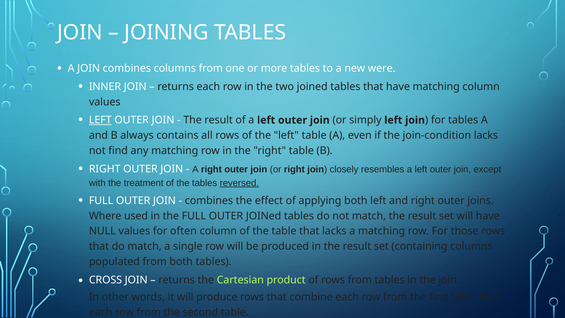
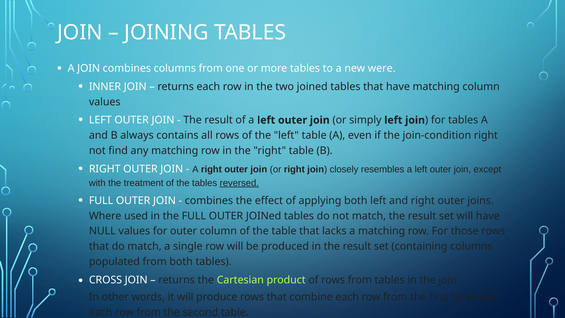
LEFT at (100, 120) underline: present -> none
join-condition lacks: lacks -> right
for often: often -> outer
